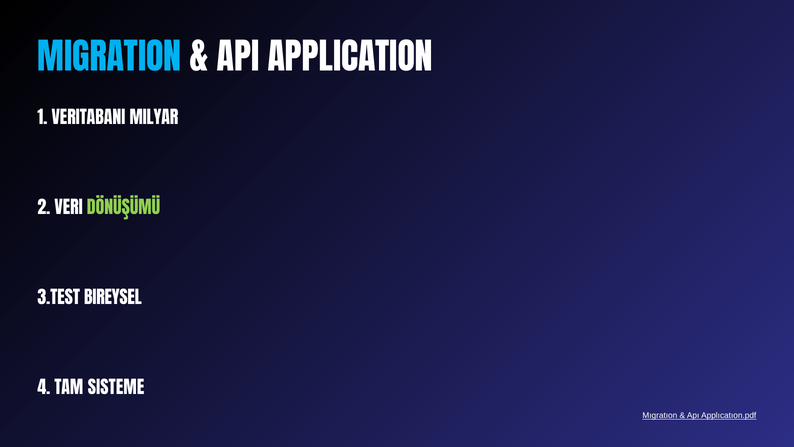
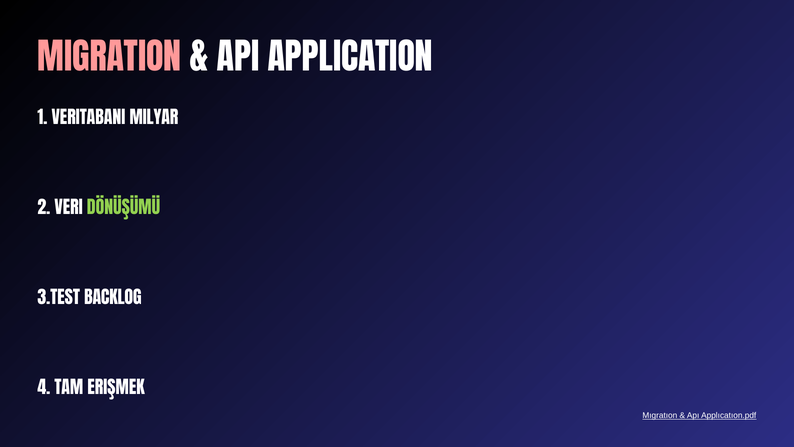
MIGRATION colour: light blue -> pink
BIREYSEL: BIREYSEL -> BACKLOG
SISTEME: SISTEME -> ERIŞMEK
